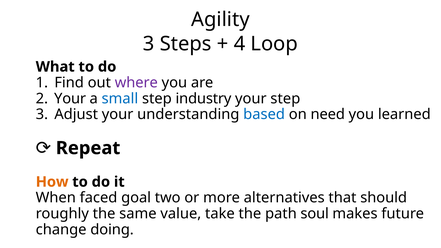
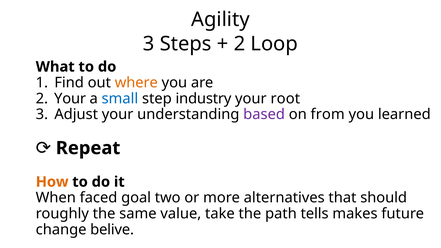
4 at (239, 44): 4 -> 2
where colour: purple -> orange
your step: step -> root
based colour: blue -> purple
need: need -> from
soul: soul -> tells
doing: doing -> belive
